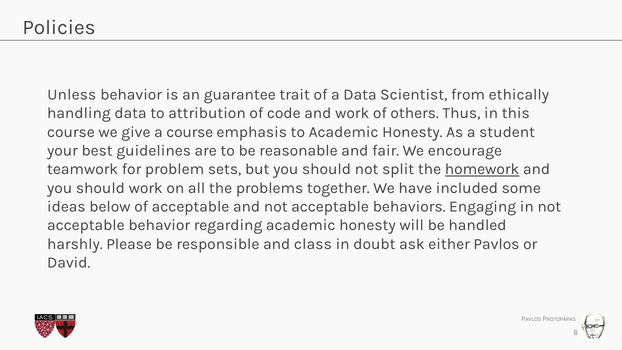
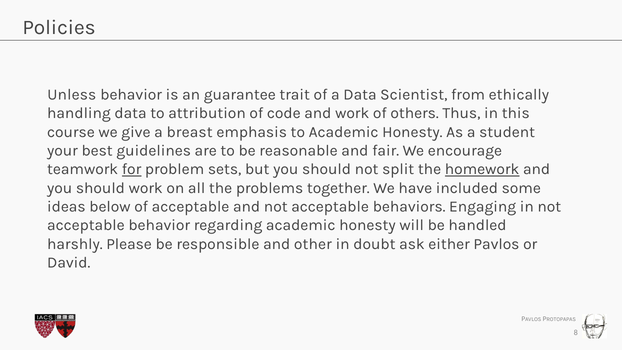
a course: course -> breast
for underline: none -> present
class: class -> other
